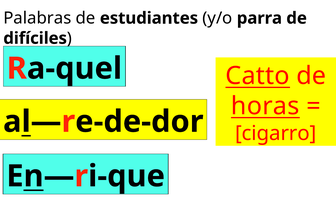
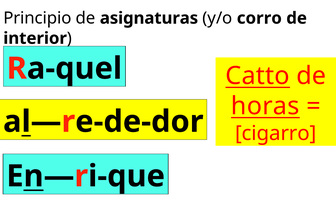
Palabras: Palabras -> Principio
estudiantes: estudiantes -> asignaturas
parra: parra -> corro
difíciles: difíciles -> interior
